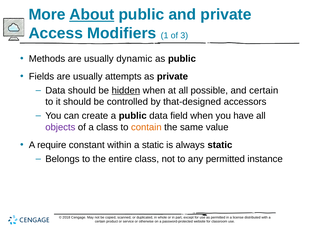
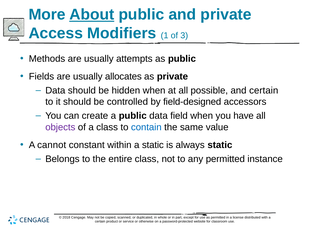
dynamic: dynamic -> attempts
attempts: attempts -> allocates
hidden underline: present -> none
that-designed: that-designed -> field-designed
contain colour: orange -> blue
require: require -> cannot
